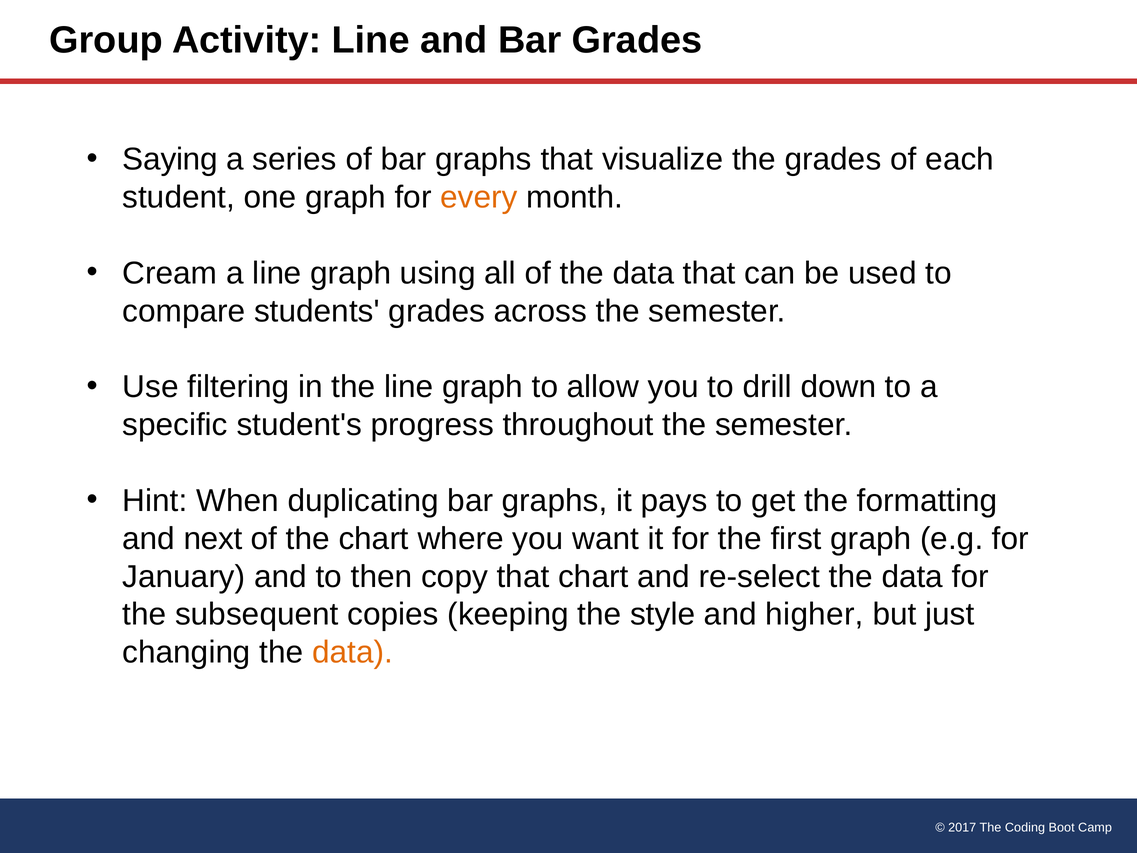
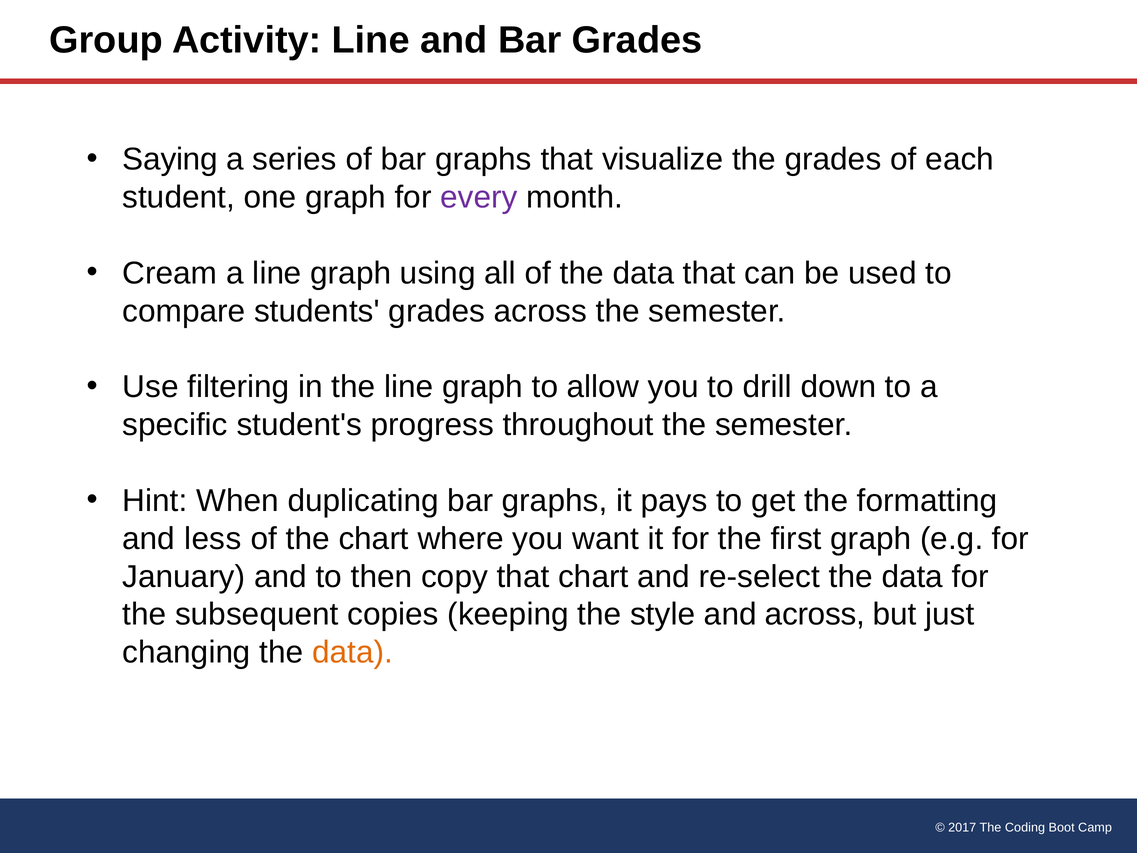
every colour: orange -> purple
next: next -> less
and higher: higher -> across
